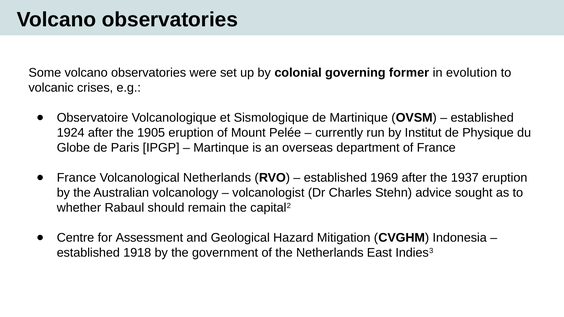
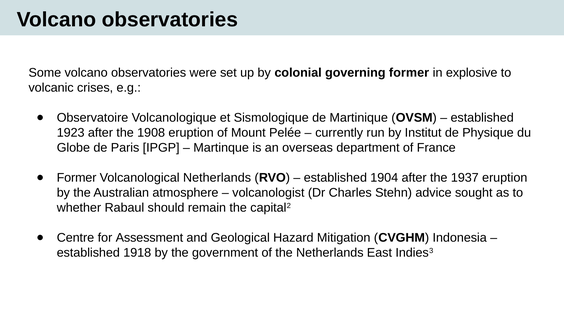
evolution: evolution -> explosive
1924: 1924 -> 1923
1905: 1905 -> 1908
France at (76, 178): France -> Former
1969: 1969 -> 1904
volcanology: volcanology -> atmosphere
